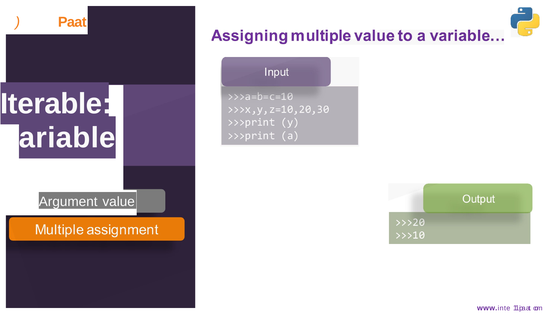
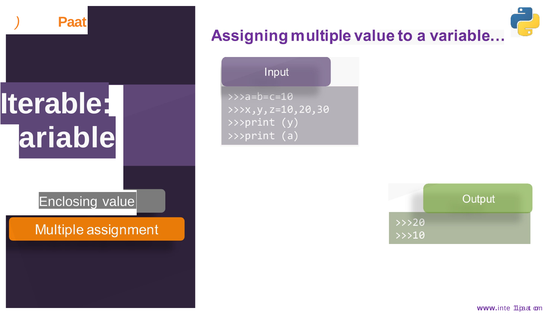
Argument: Argument -> Enclosing
